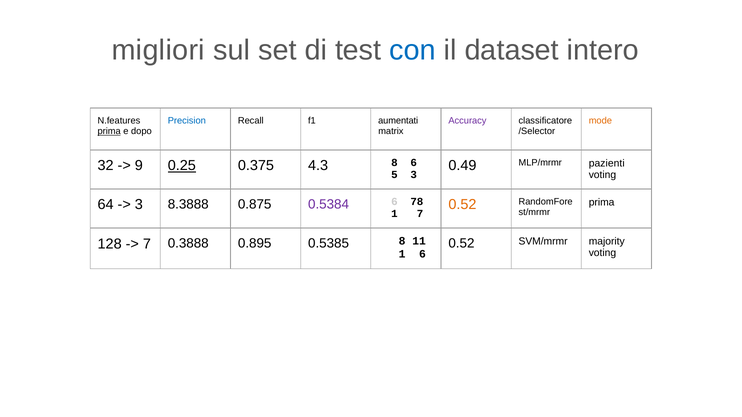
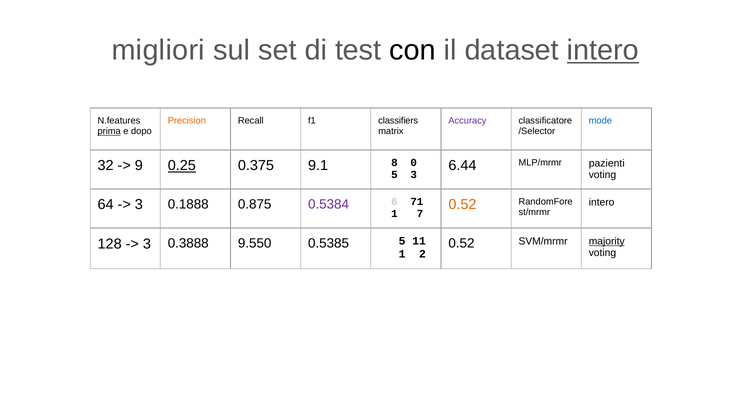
con colour: blue -> black
intero at (603, 50) underline: none -> present
Precision colour: blue -> orange
aumentati: aumentati -> classifiers
mode colour: orange -> blue
4.3: 4.3 -> 9.1
8 6: 6 -> 0
0.49: 0.49 -> 6.44
prima at (602, 202): prima -> intero
8.3888: 8.3888 -> 0.1888
78: 78 -> 71
majority underline: none -> present
7 at (147, 244): 7 -> 3
0.895: 0.895 -> 9.550
0.5385 8: 8 -> 5
1 6: 6 -> 2
